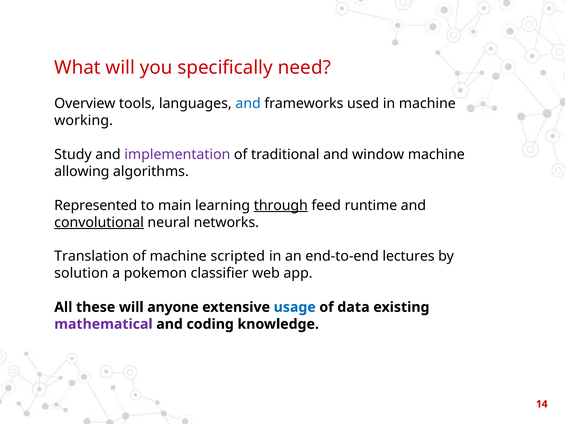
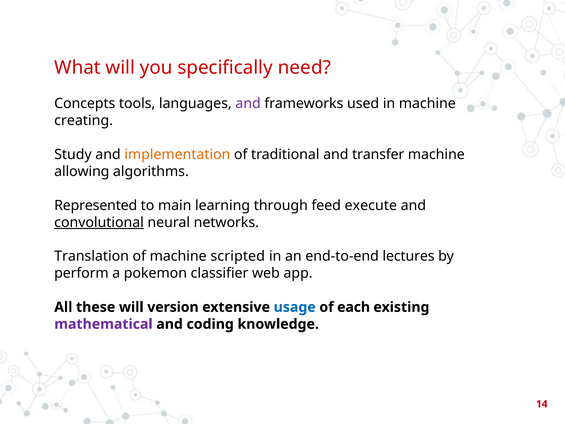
Overview: Overview -> Concepts
and at (248, 104) colour: blue -> purple
working: working -> creating
implementation colour: purple -> orange
window: window -> transfer
through underline: present -> none
runtime: runtime -> execute
solution: solution -> perform
anyone: anyone -> version
data: data -> each
